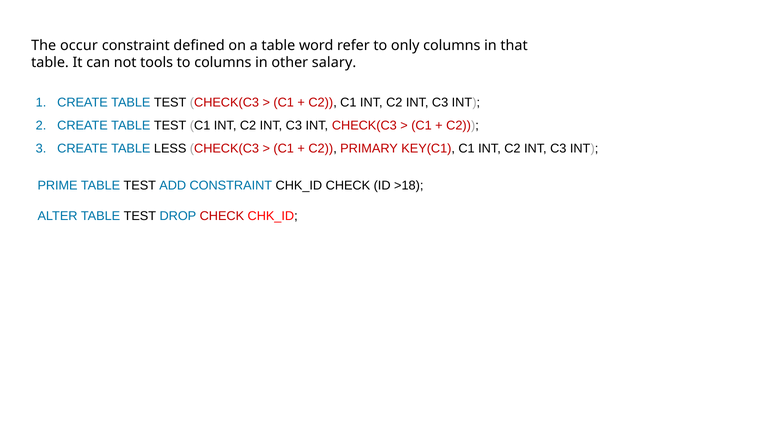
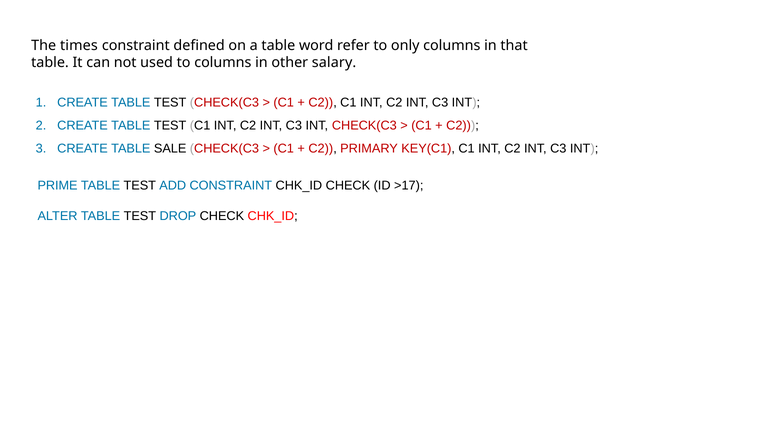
occur: occur -> times
tools: tools -> used
LESS: LESS -> SALE
>18: >18 -> >17
CHECK at (222, 216) colour: red -> black
